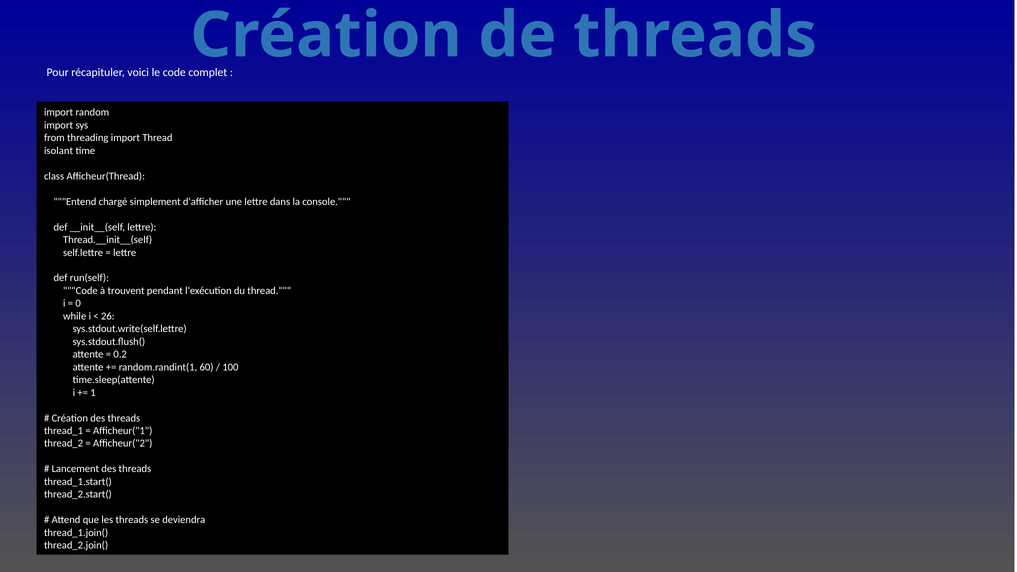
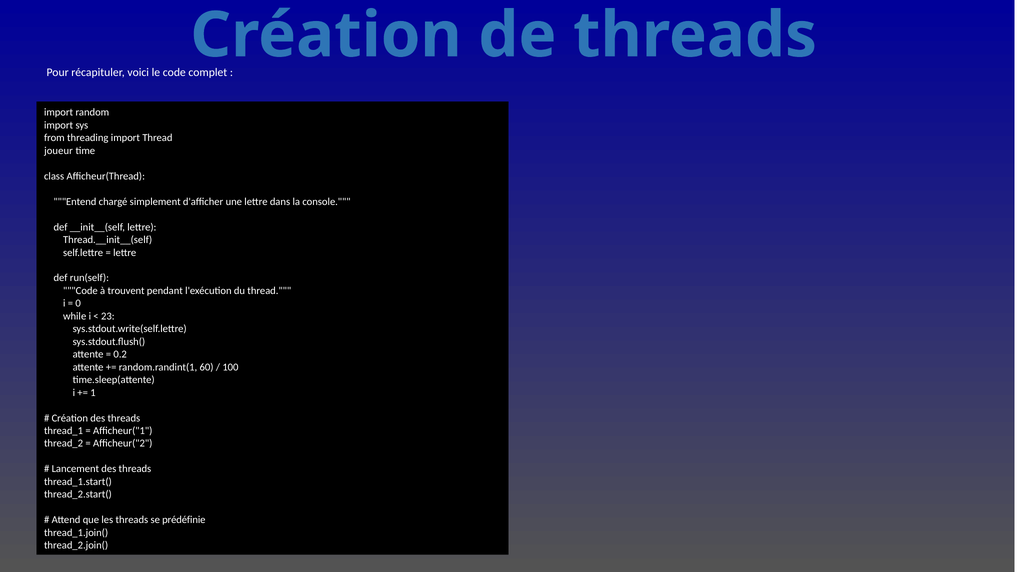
isolant: isolant -> joueur
26: 26 -> 23
deviendra: deviendra -> prédéfinie
